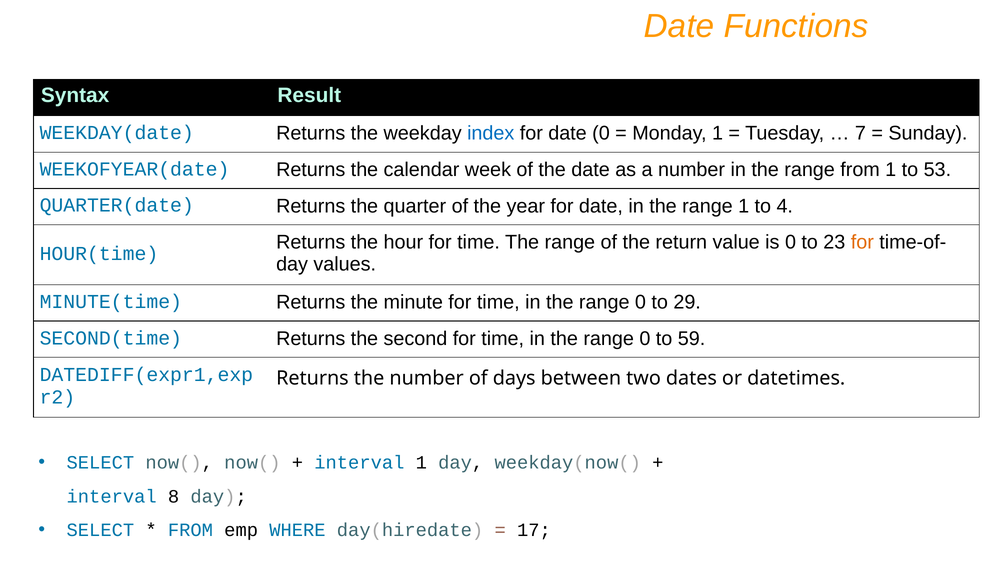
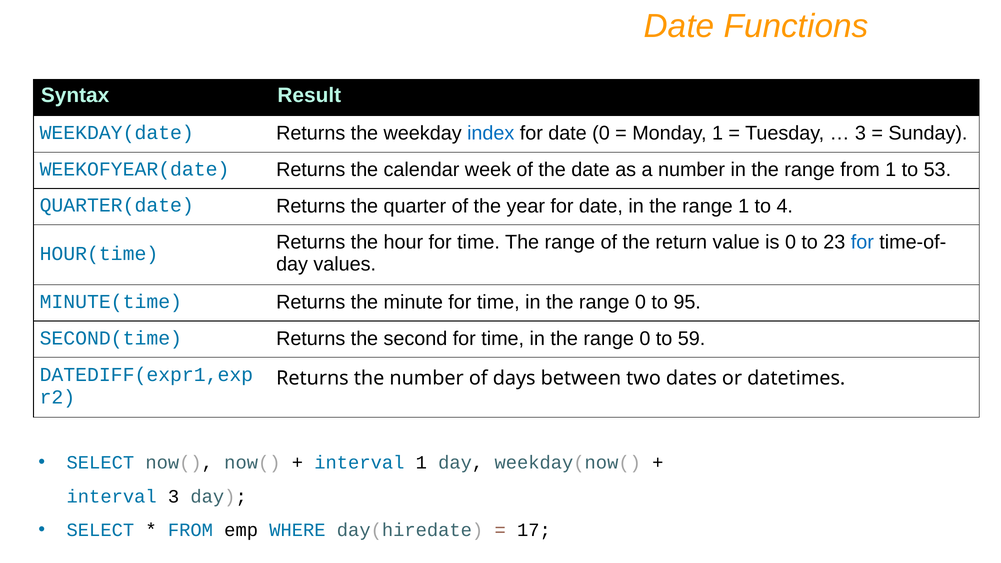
7 at (860, 133): 7 -> 3
for at (862, 242) colour: orange -> blue
29: 29 -> 95
interval 8: 8 -> 3
